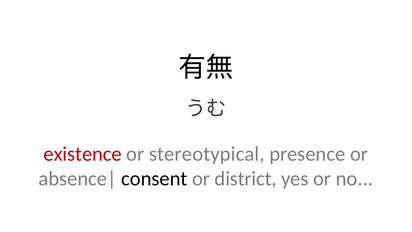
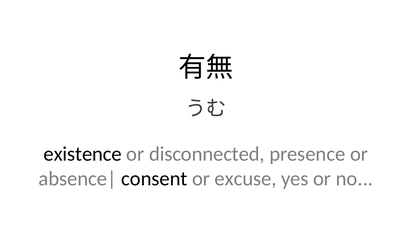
existence colour: red -> black
stereotypical: stereotypical -> disconnected
district: district -> excuse
